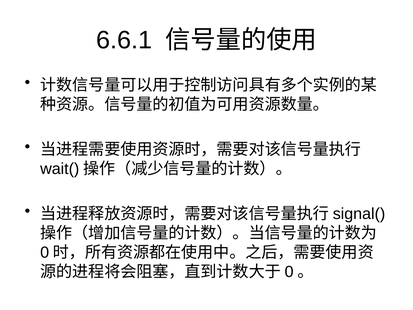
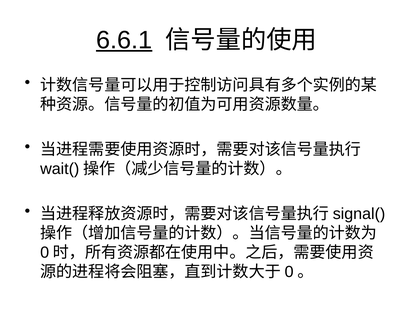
6.6.1 underline: none -> present
